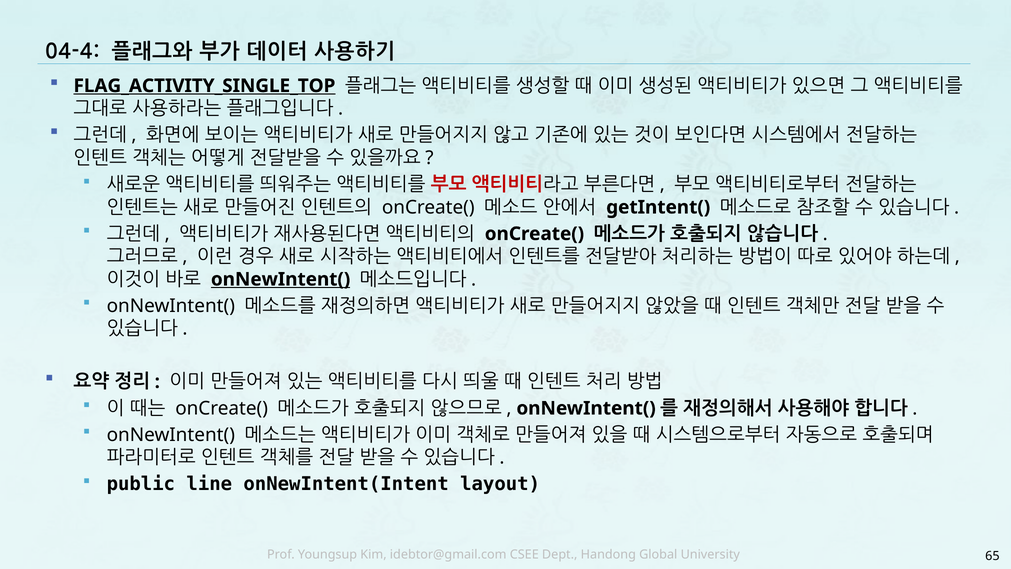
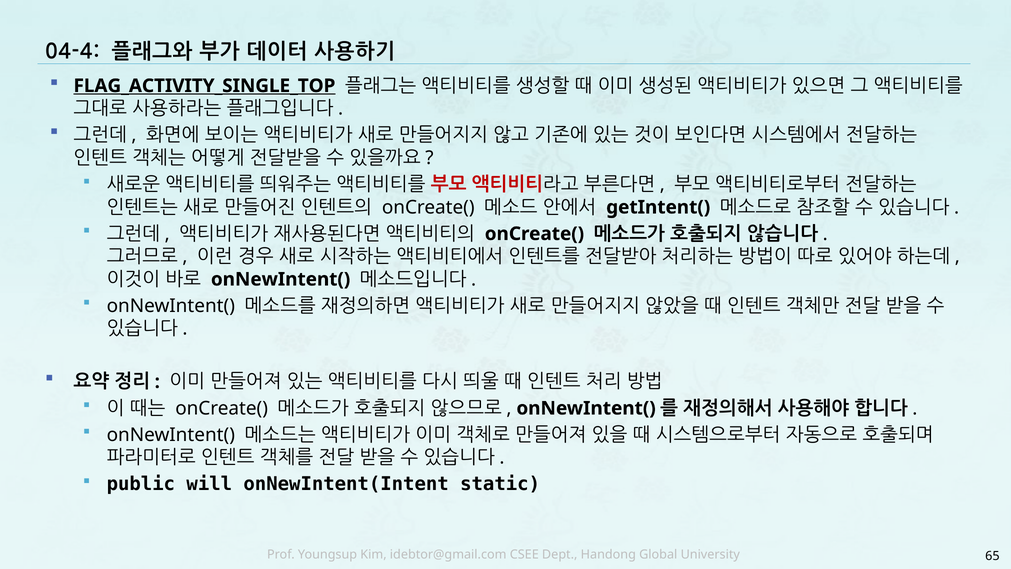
onNewIntent( at (281, 279) underline: present -> none
line: line -> will
layout: layout -> static
